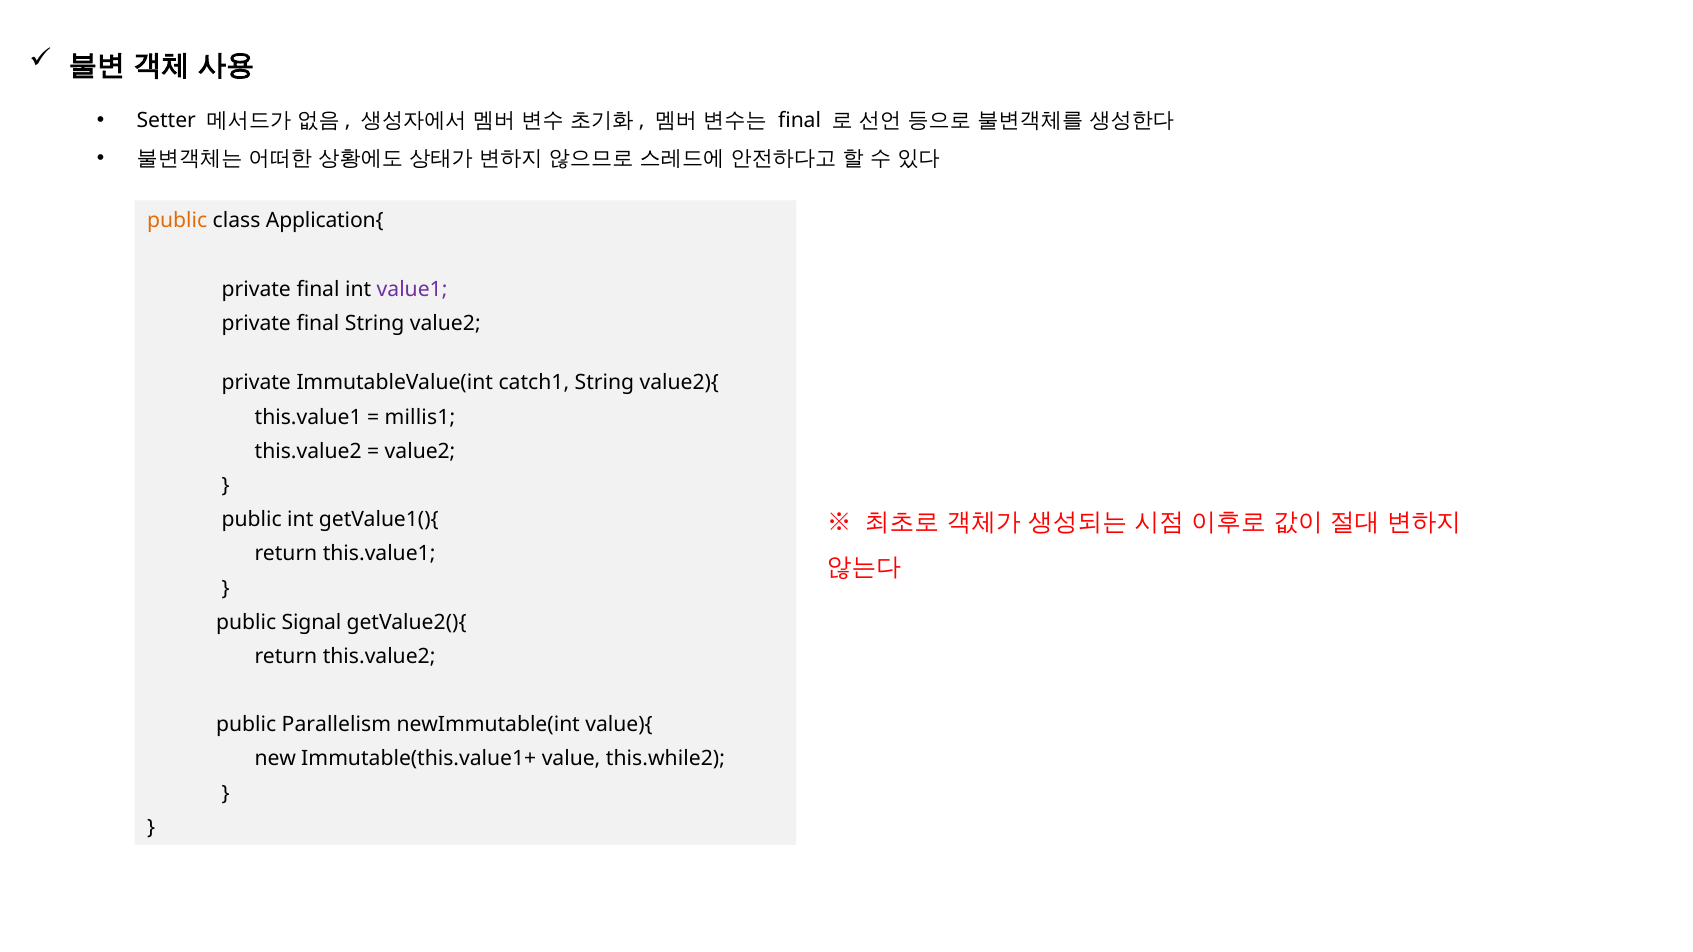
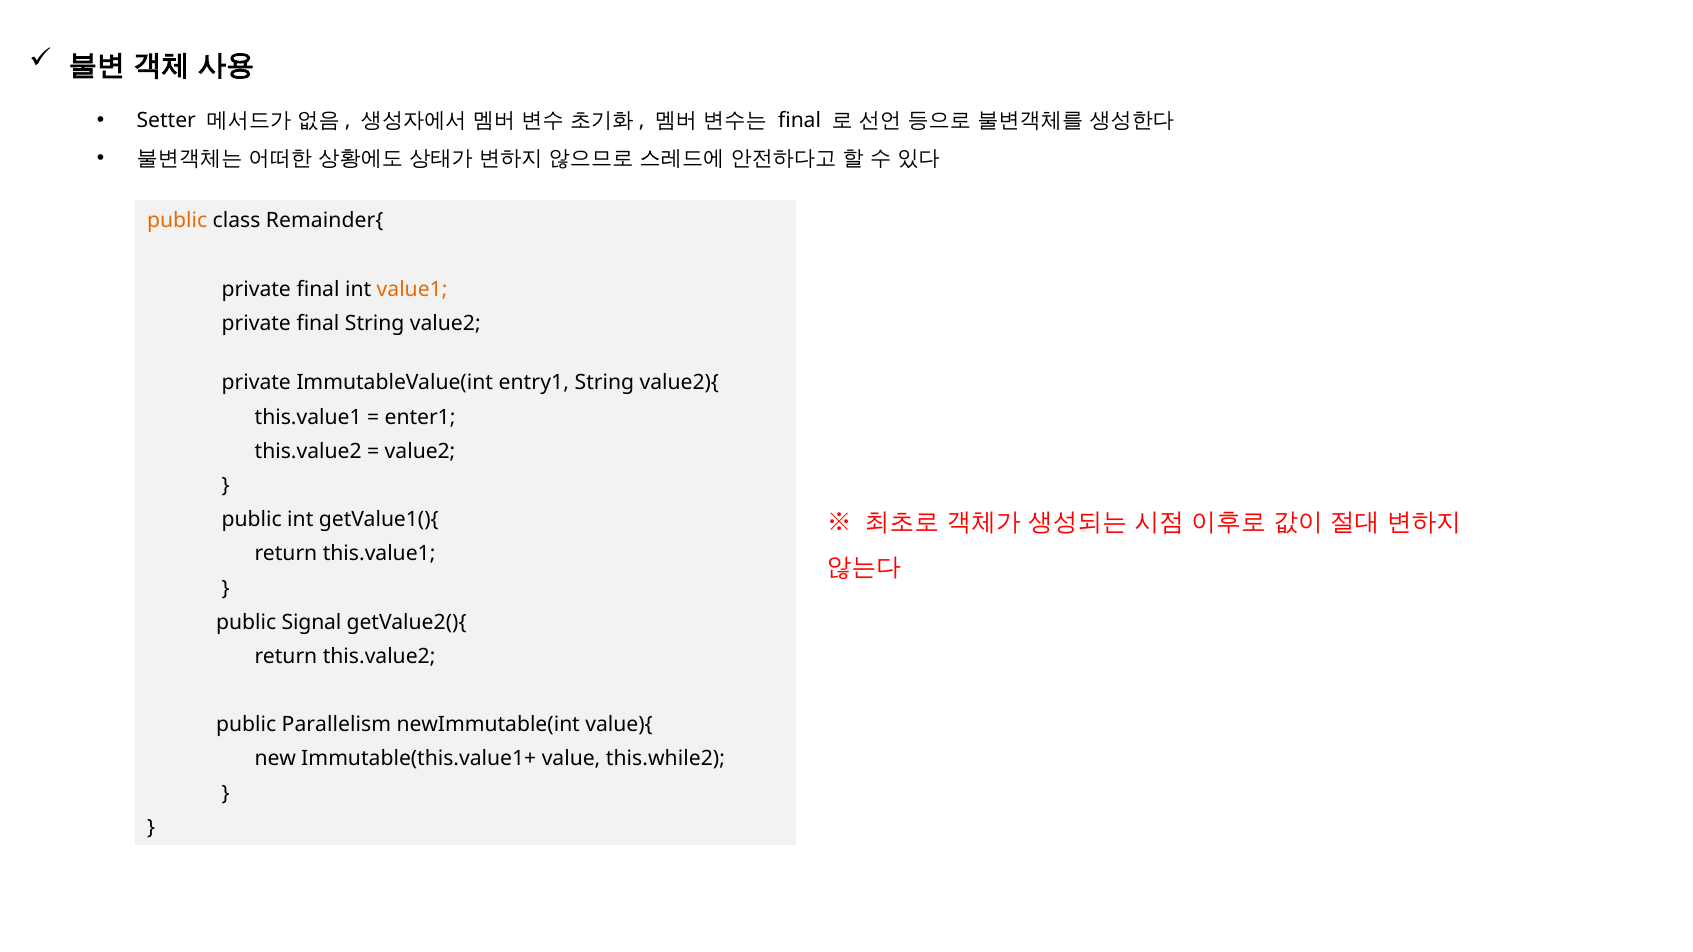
Application{: Application{ -> Remainder{
value1 colour: purple -> orange
catch1: catch1 -> entry1
millis1: millis1 -> enter1
